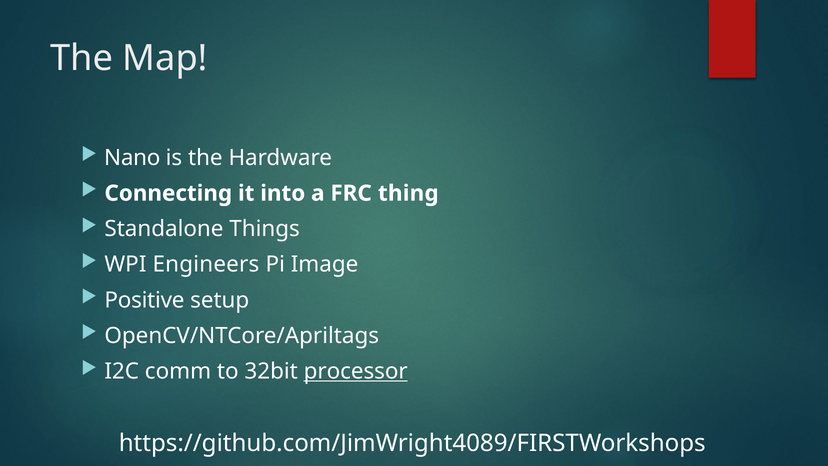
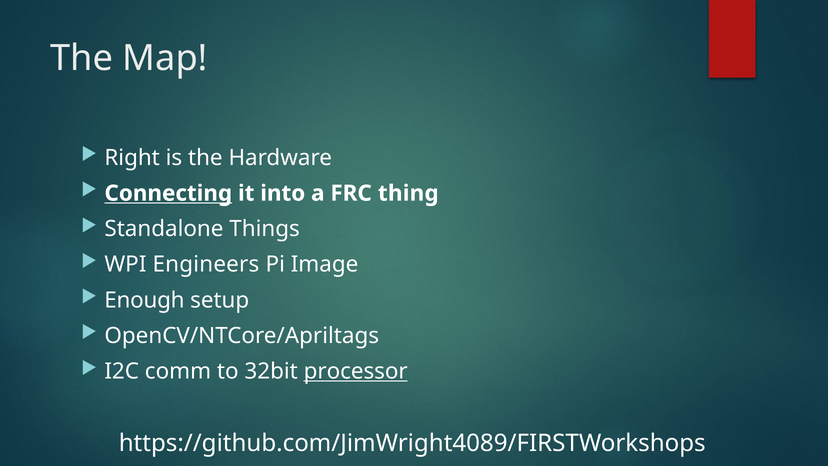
Nano: Nano -> Right
Connecting underline: none -> present
Positive: Positive -> Enough
